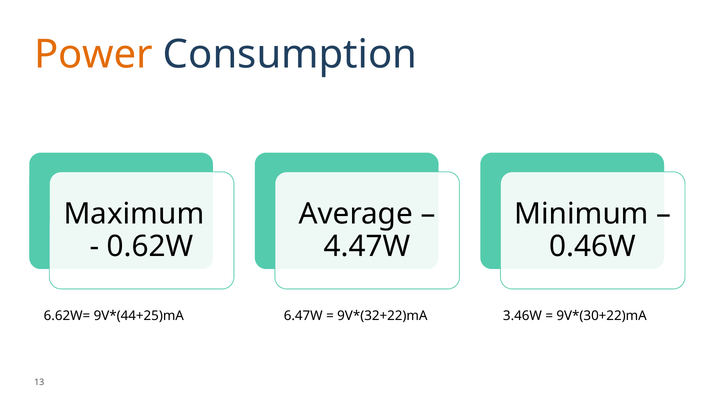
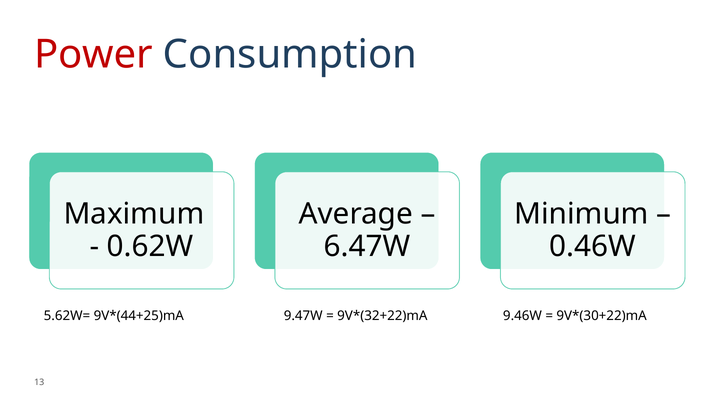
Power colour: orange -> red
4.47W: 4.47W -> 6.47W
6.62W=: 6.62W= -> 5.62W=
6.47W: 6.47W -> 9.47W
3.46W: 3.46W -> 9.46W
